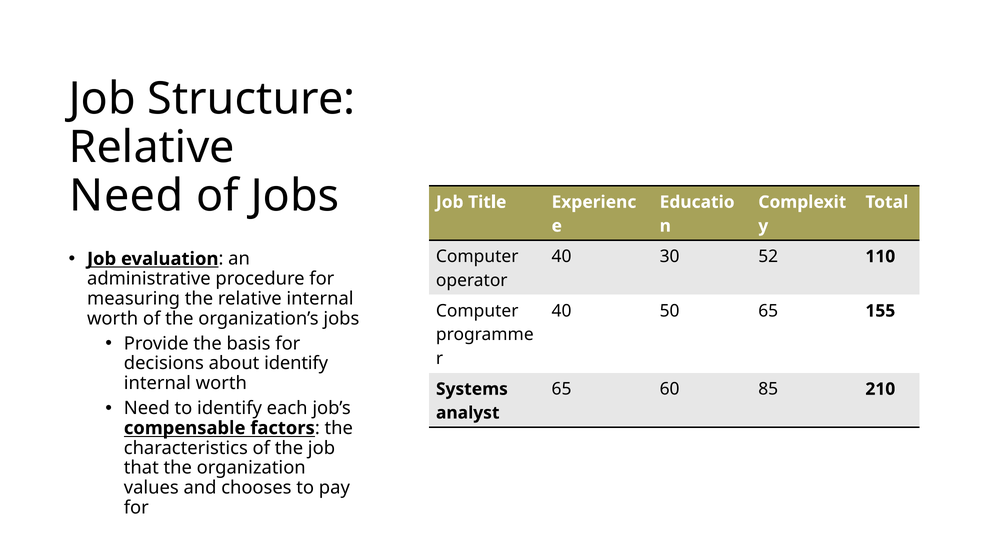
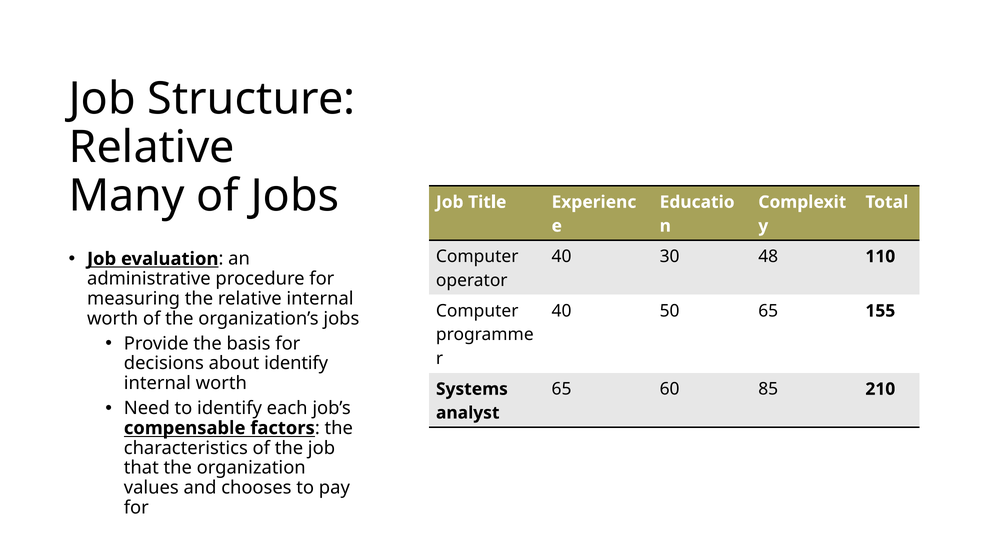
Need at (126, 196): Need -> Many
52: 52 -> 48
